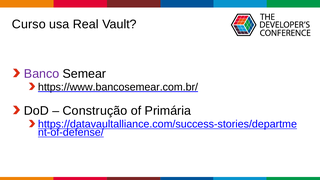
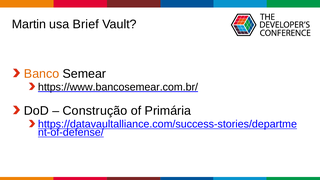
Curso: Curso -> Martin
Real: Real -> Brief
Banco colour: purple -> orange
